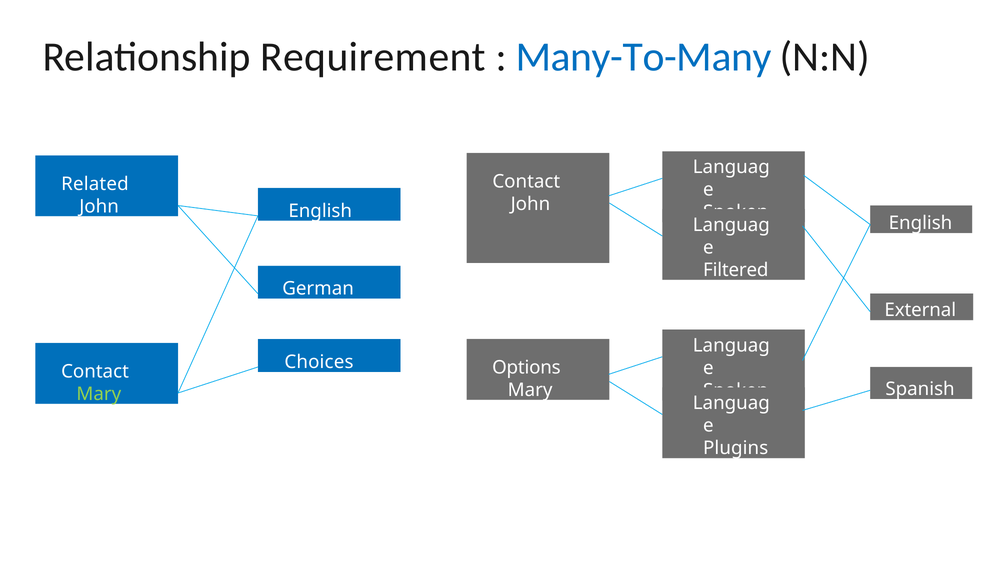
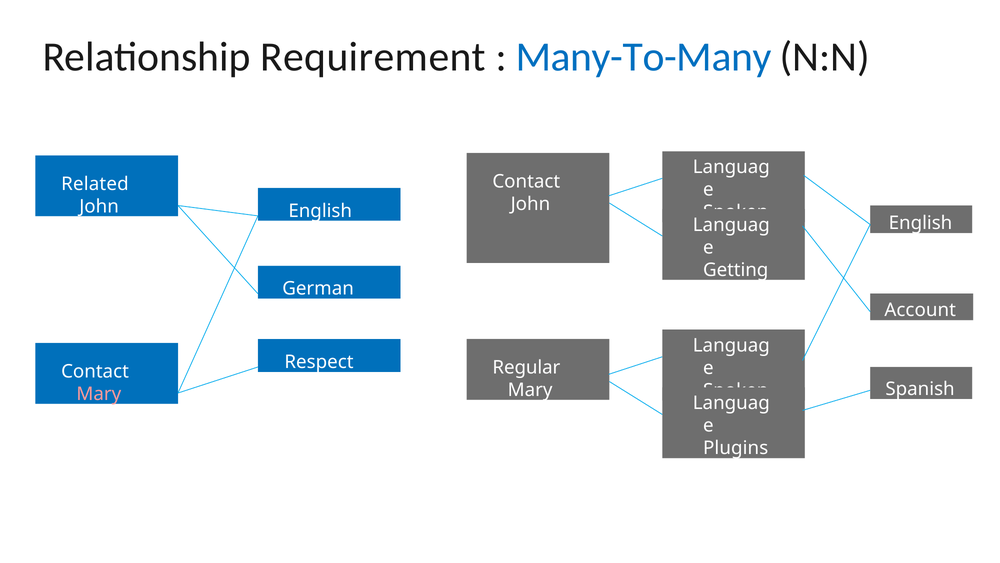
Filtered: Filtered -> Getting
External: External -> Account
Choices: Choices -> Respect
Options: Options -> Regular
Mary at (99, 394) colour: light green -> pink
